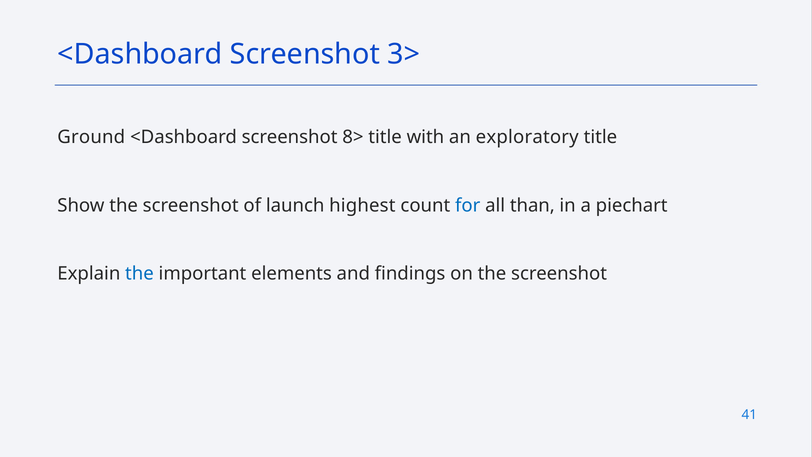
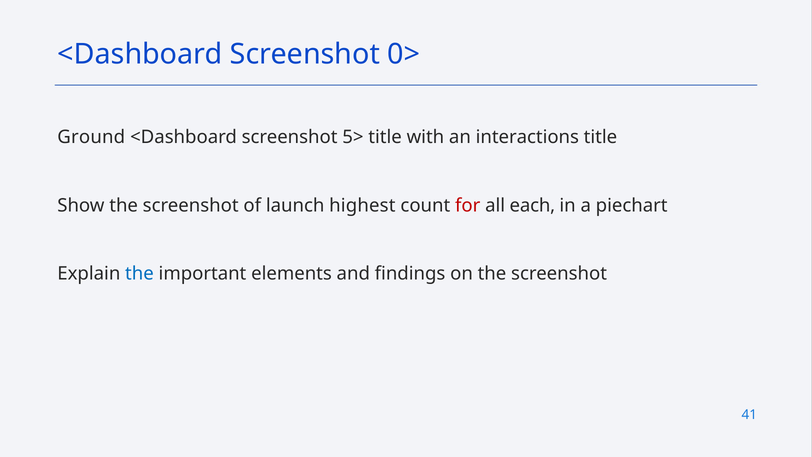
3>: 3> -> 0>
8>: 8> -> 5>
exploratory: exploratory -> interactions
for colour: blue -> red
than: than -> each
